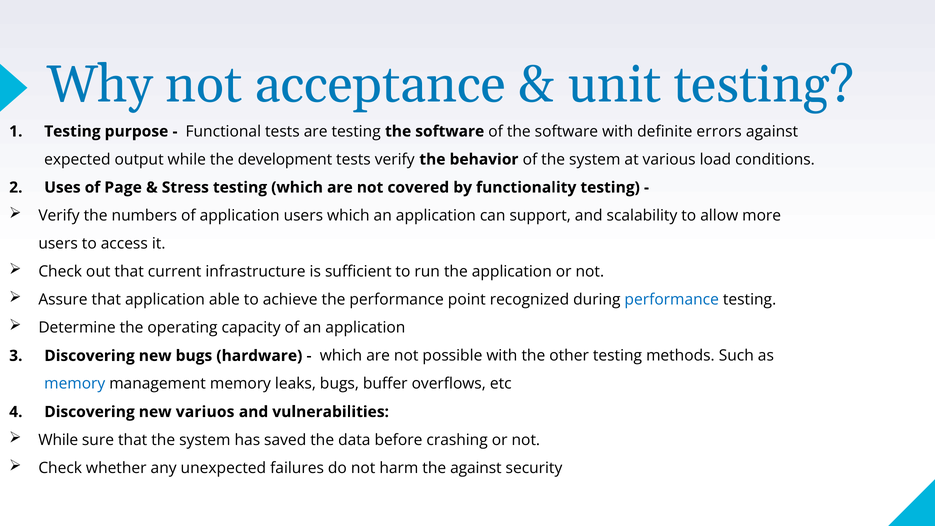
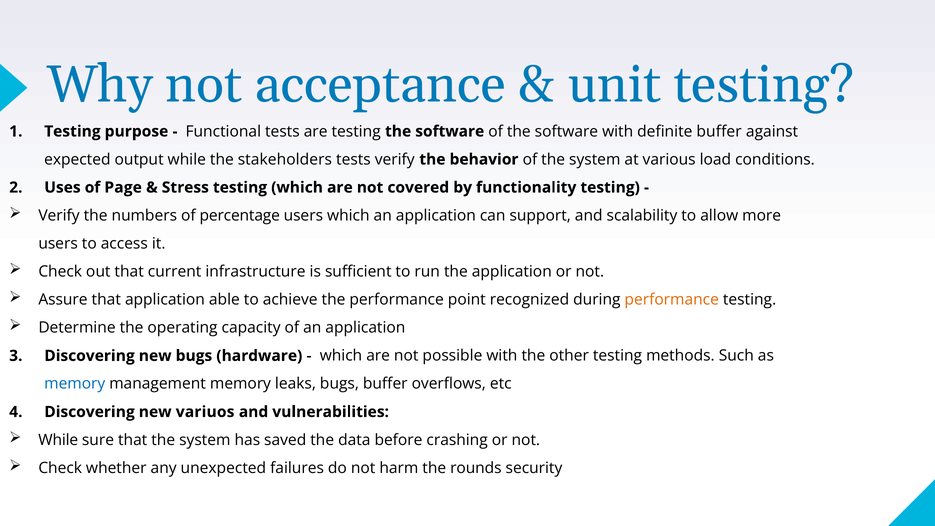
definite errors: errors -> buffer
development: development -> stakeholders
of application: application -> percentage
performance at (672, 300) colour: blue -> orange
the against: against -> rounds
